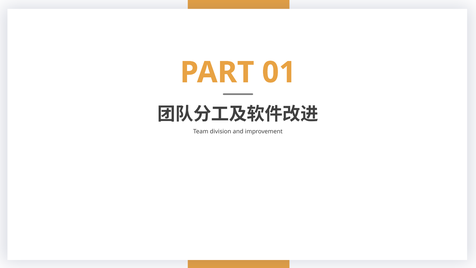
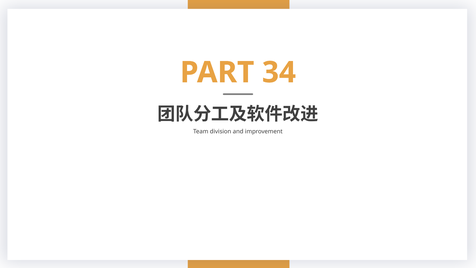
01: 01 -> 34
